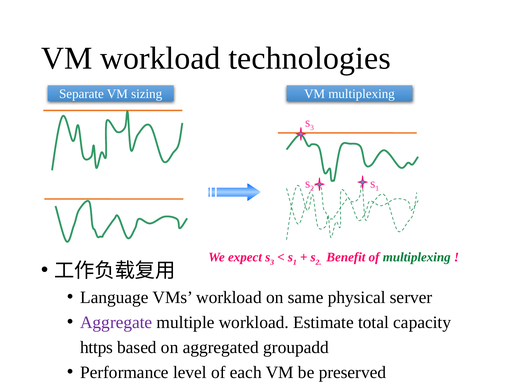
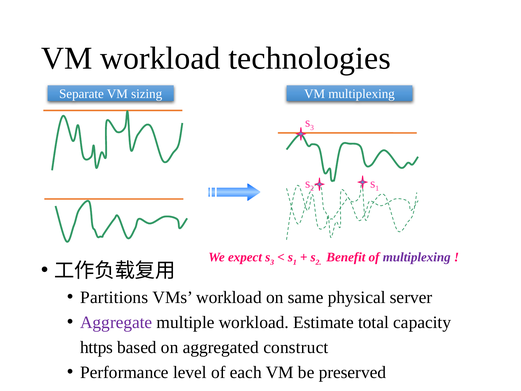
multiplexing at (417, 257) colour: green -> purple
Language: Language -> Partitions
groupadd: groupadd -> construct
